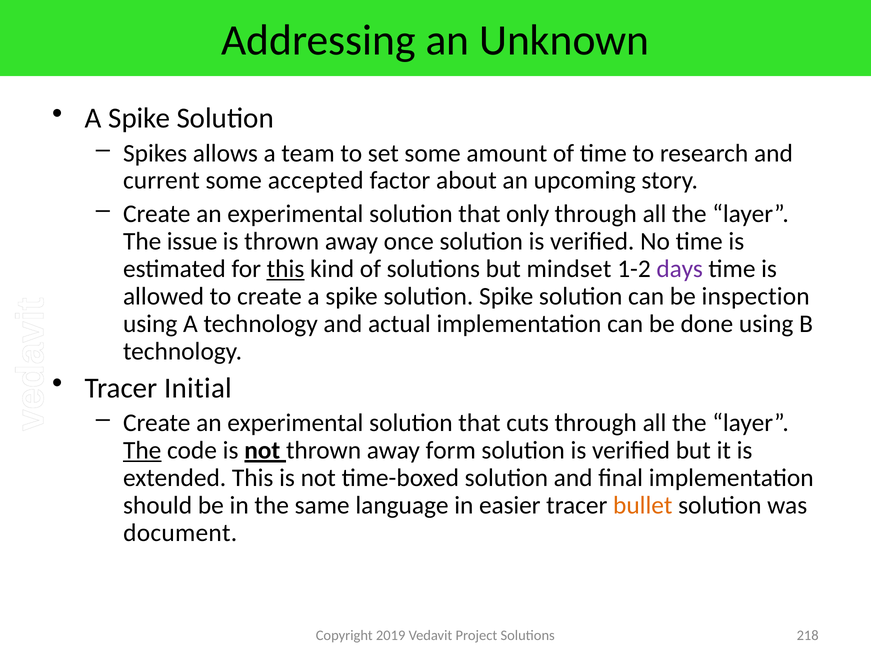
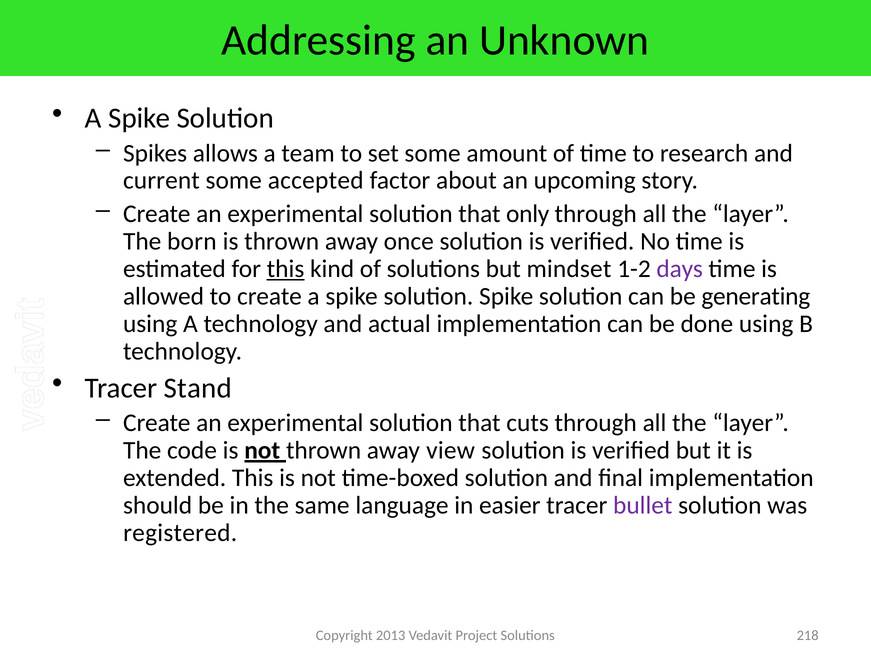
issue: issue -> born
inspection: inspection -> generating
Initial: Initial -> Stand
The at (142, 451) underline: present -> none
form: form -> view
bullet colour: orange -> purple
document: document -> registered
2019: 2019 -> 2013
